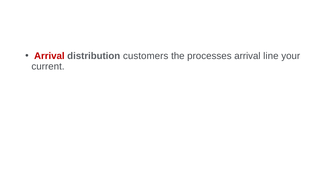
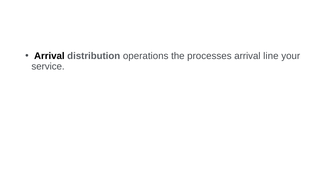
Arrival at (49, 56) colour: red -> black
customers: customers -> operations
current: current -> service
